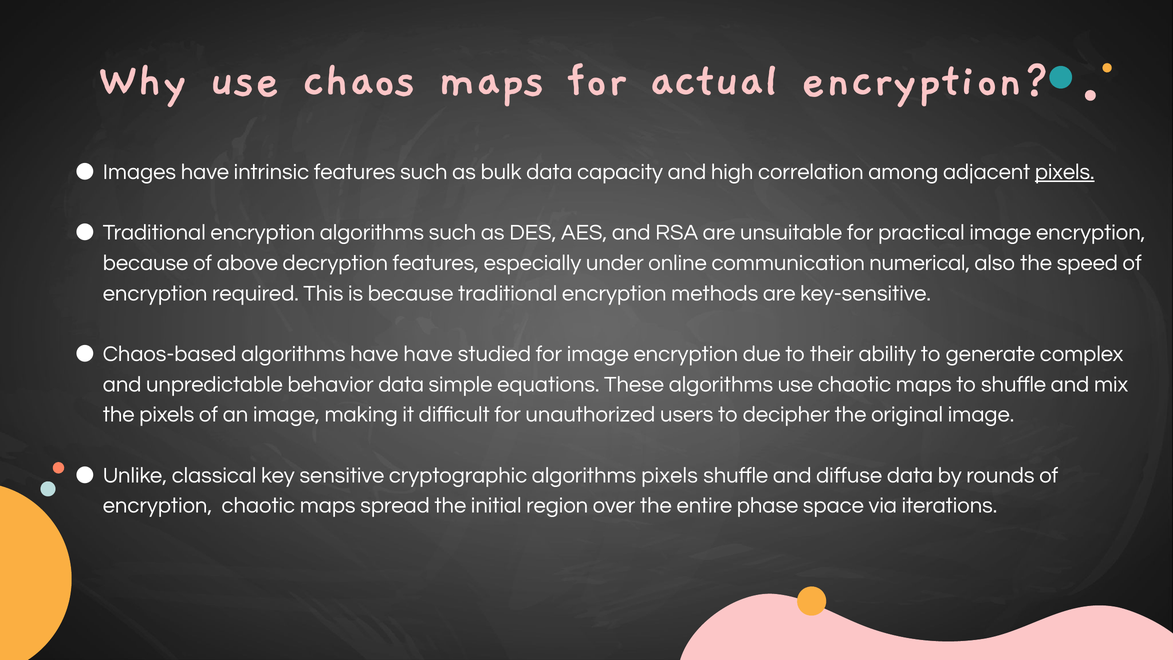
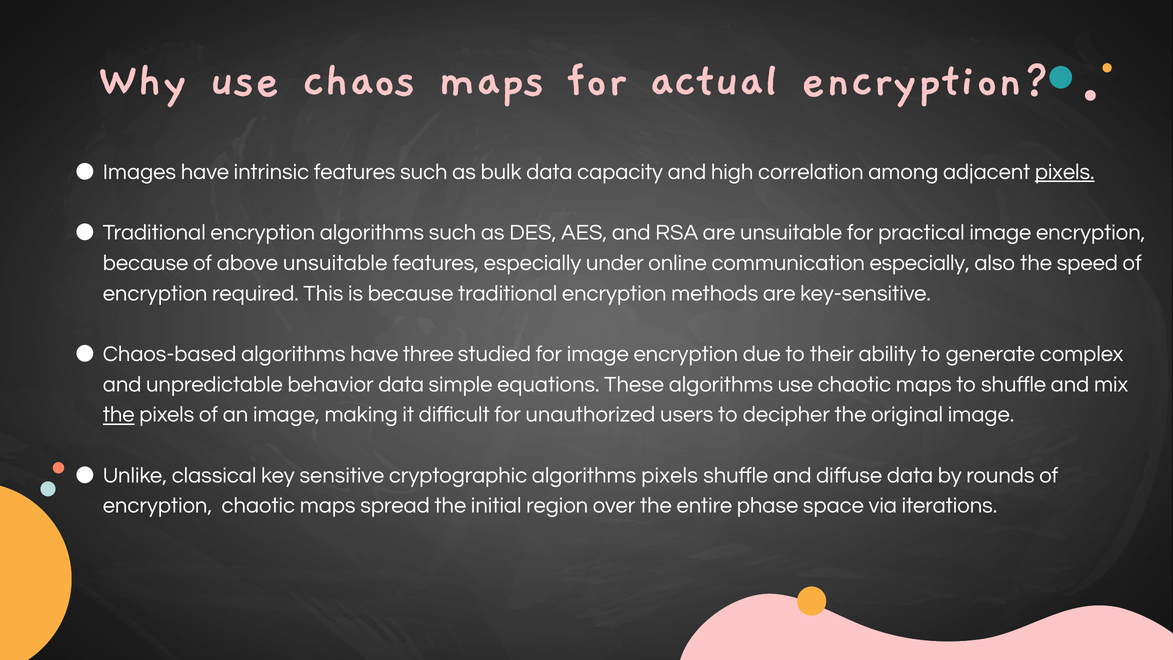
above decryption: decryption -> unsuitable
communication numerical: numerical -> especially
have have: have -> three
the at (119, 415) underline: none -> present
